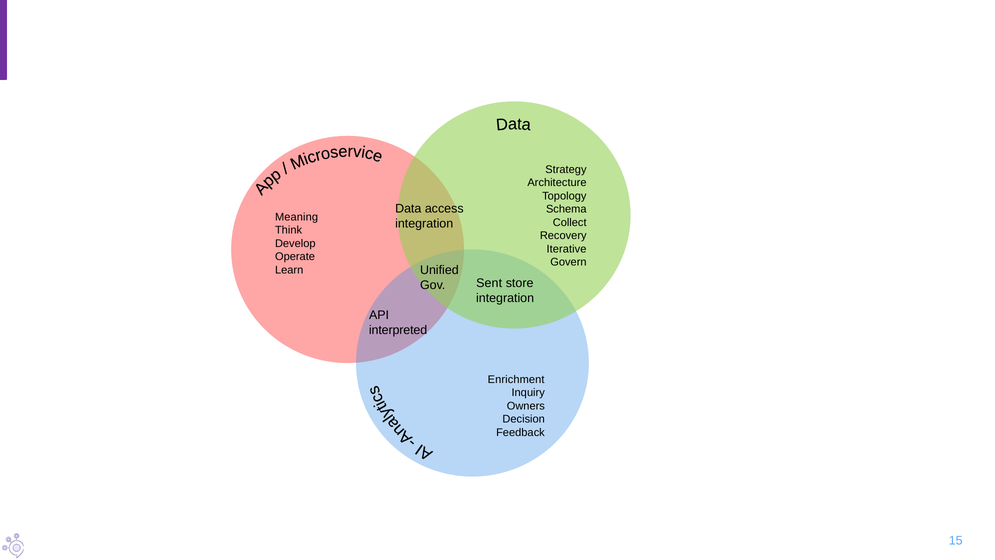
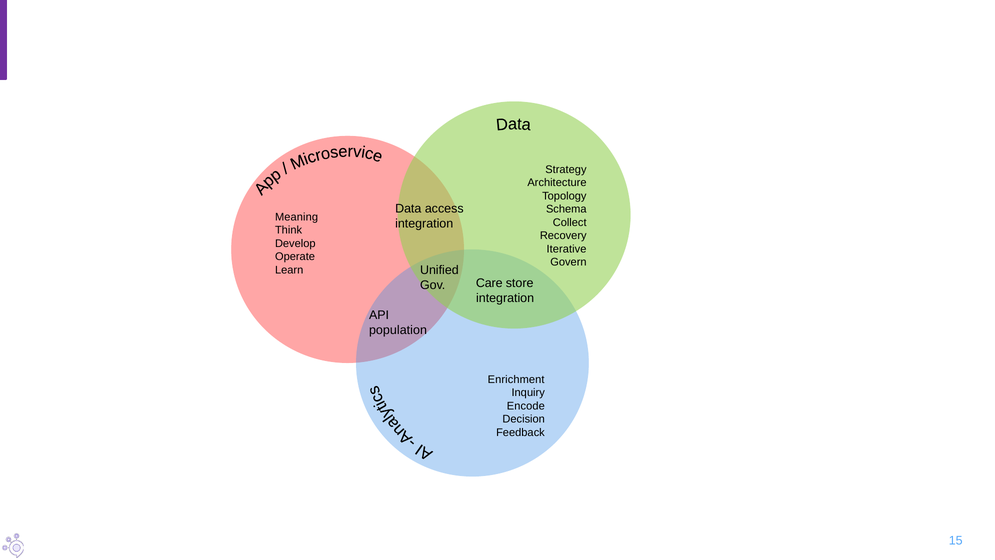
Sent: Sent -> Care
interpreted: interpreted -> population
Owners: Owners -> Encode
